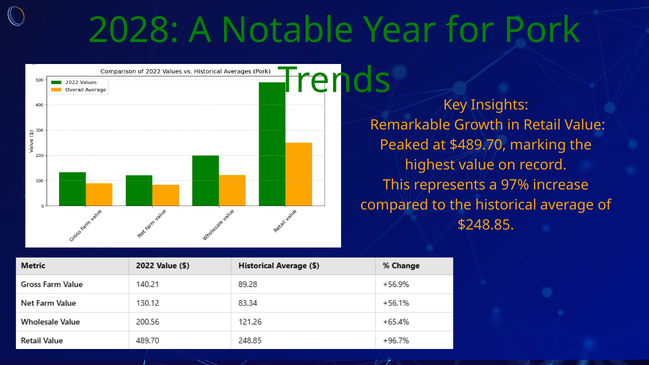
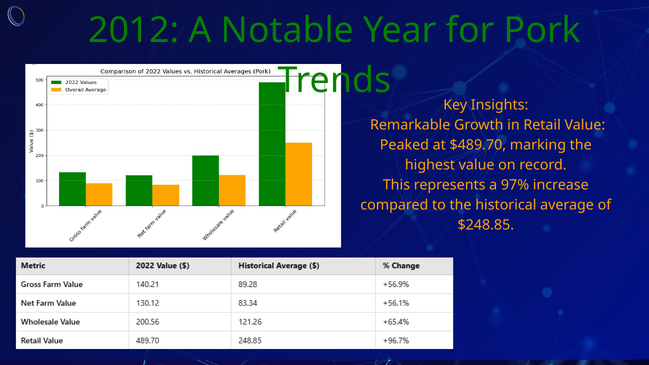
2028: 2028 -> 2012
